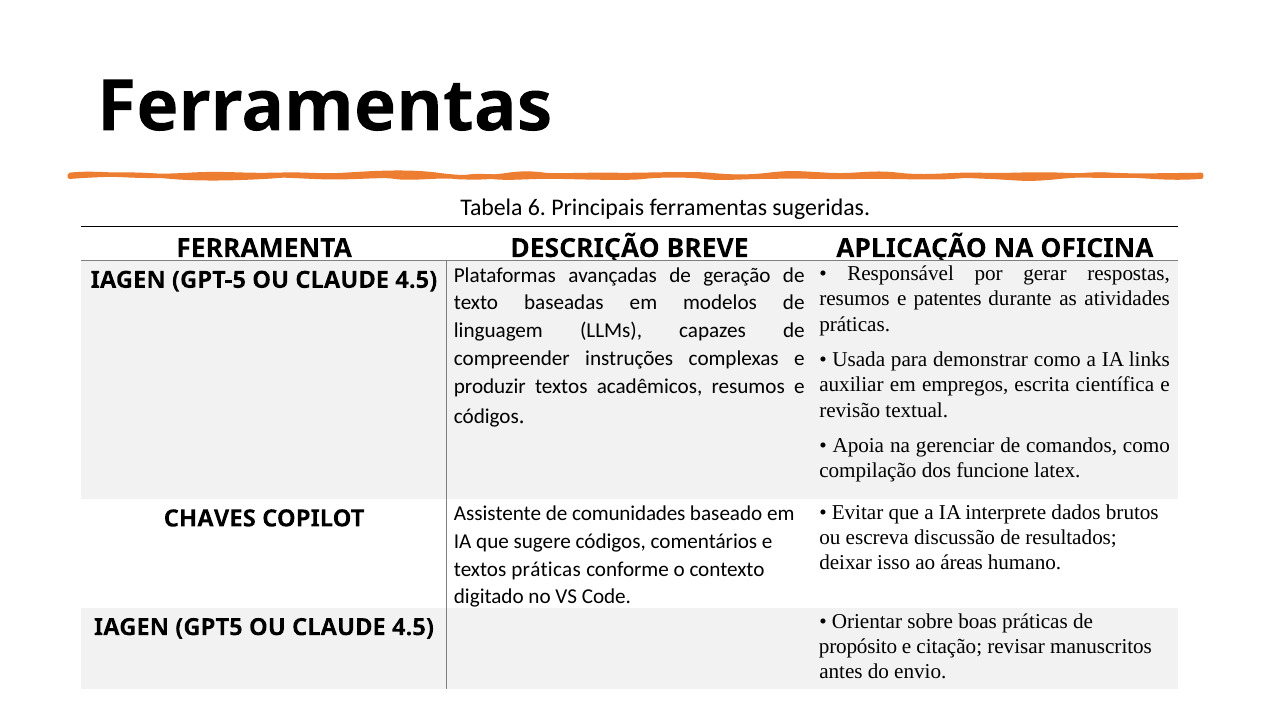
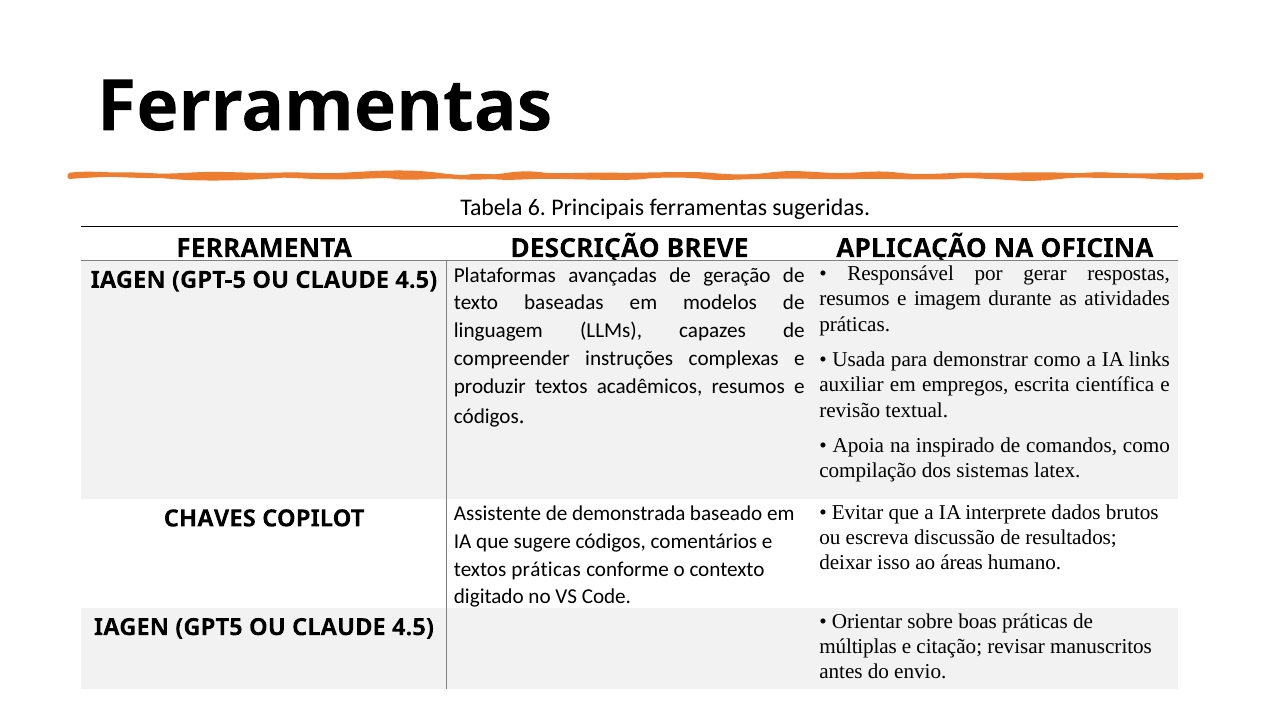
patentes: patentes -> imagem
gerenciar: gerenciar -> inspirado
funcione: funcione -> sistemas
comunidades: comunidades -> demonstrada
propósito: propósito -> múltiplas
